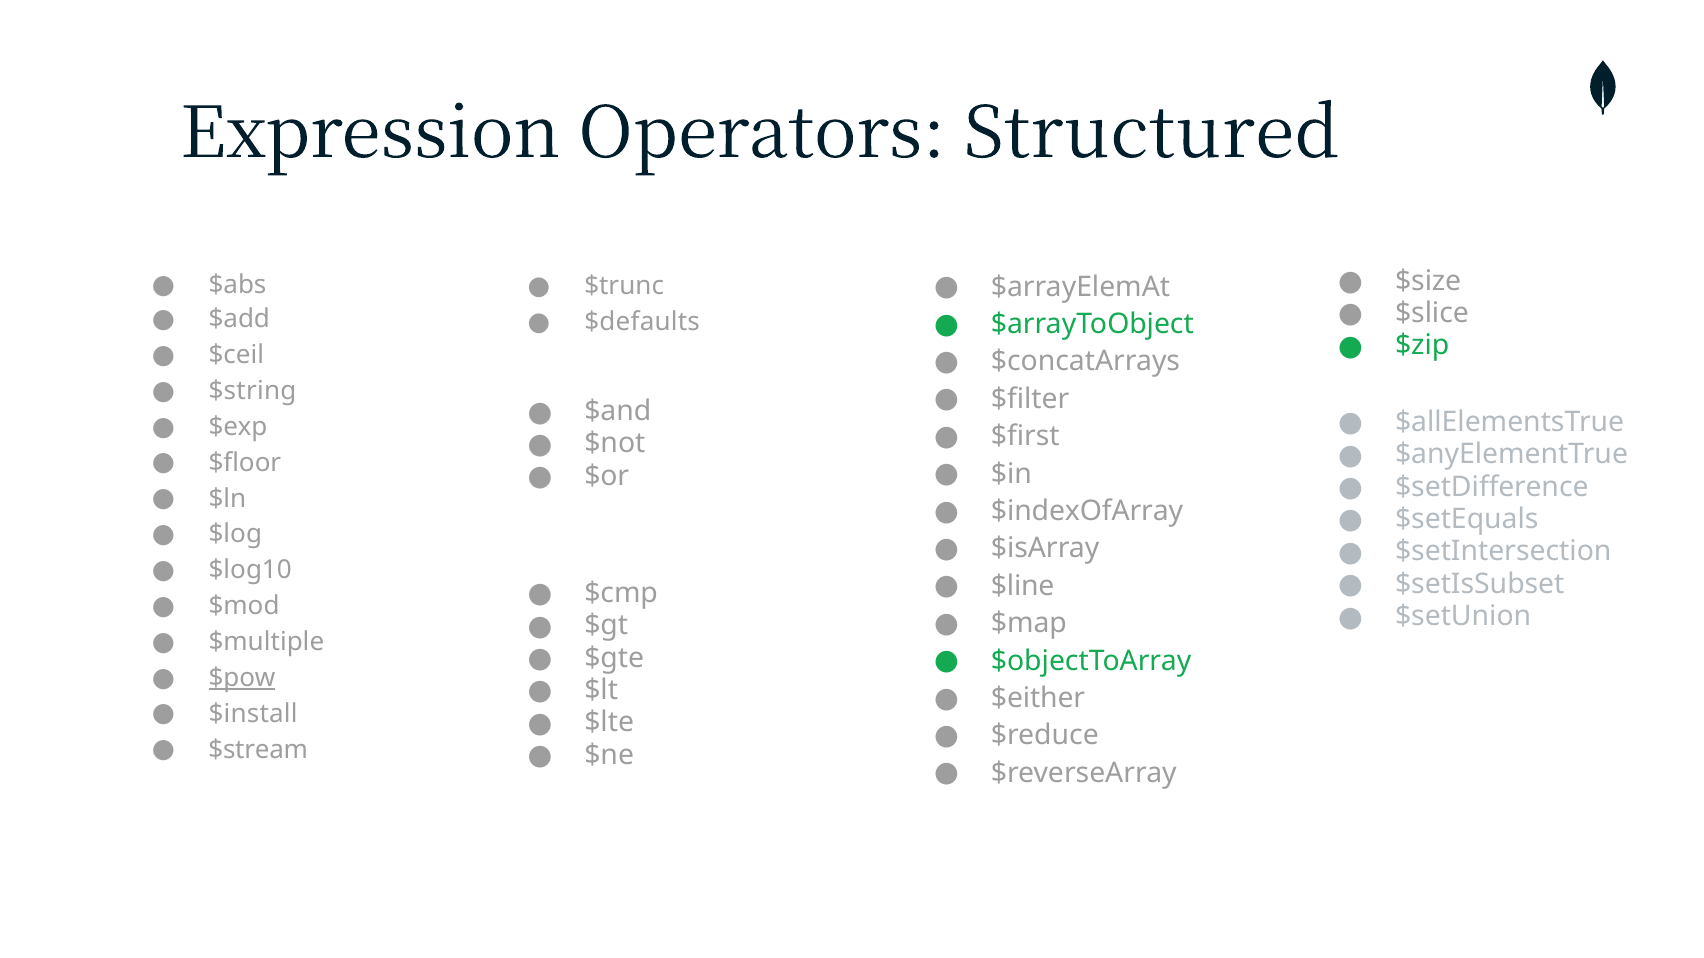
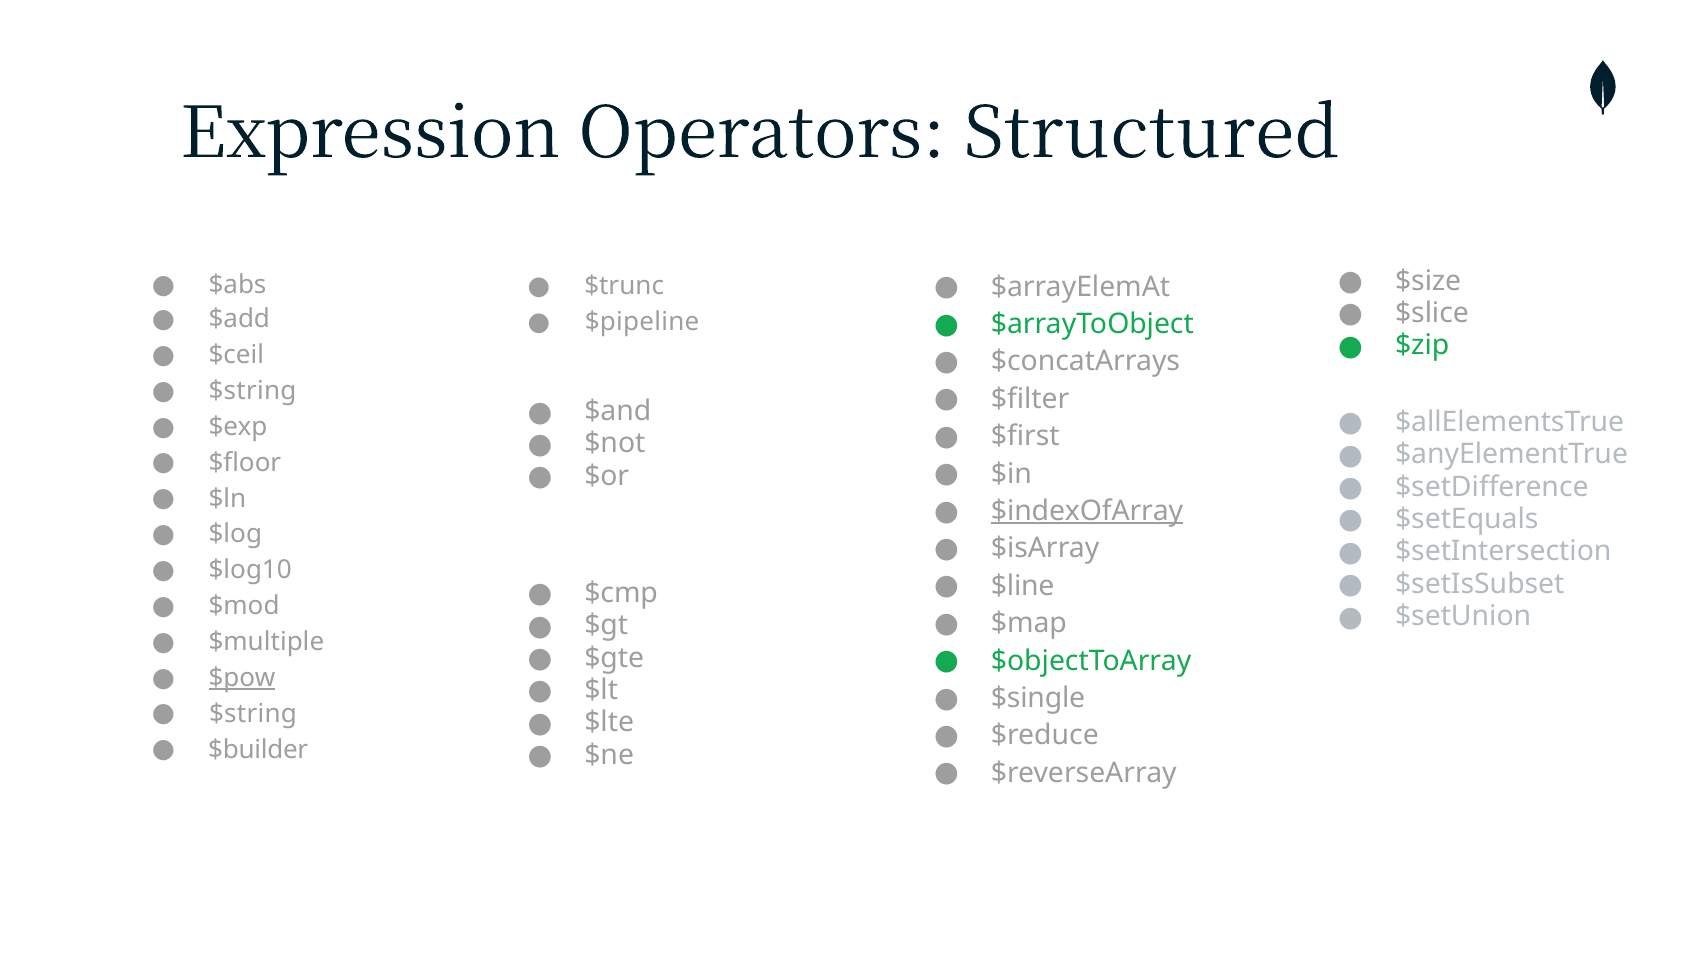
$defaults: $defaults -> $pipeline
$indexOfArray underline: none -> present
$either: $either -> $single
$install at (253, 714): $install -> $string
$stream: $stream -> $builder
